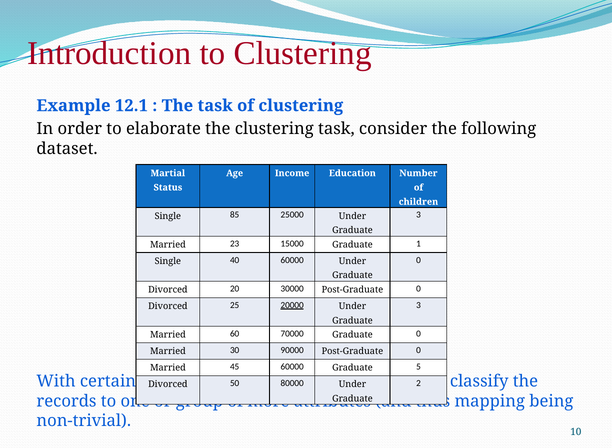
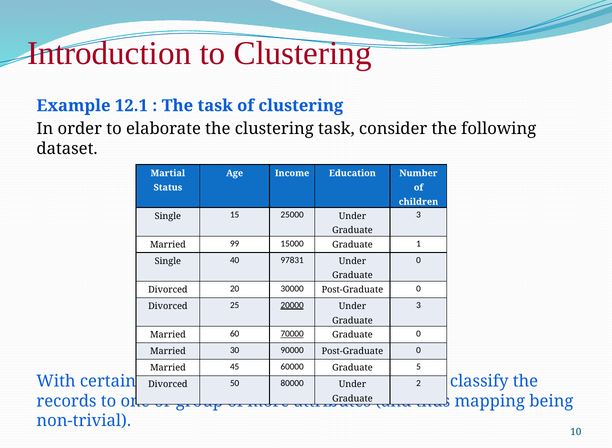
85: 85 -> 15
23: 23 -> 99
40 60000: 60000 -> 97831
70000 underline: none -> present
